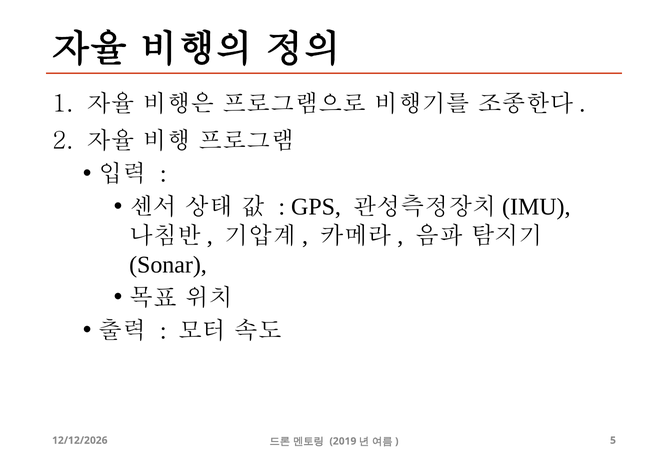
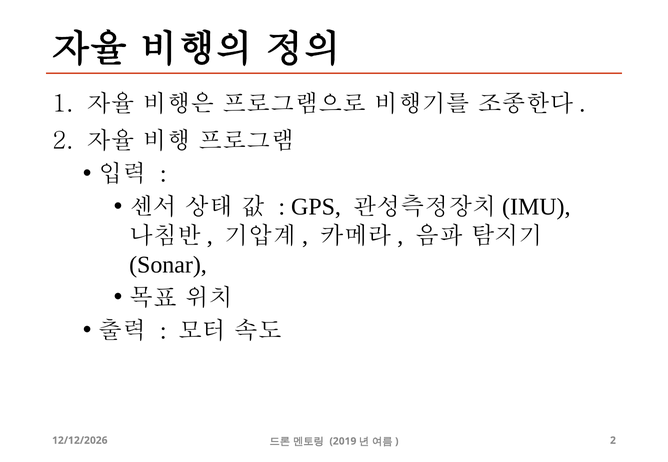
5 at (613, 441): 5 -> 2
